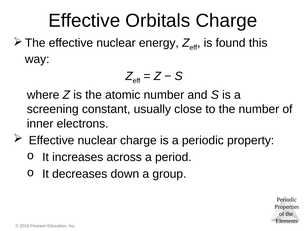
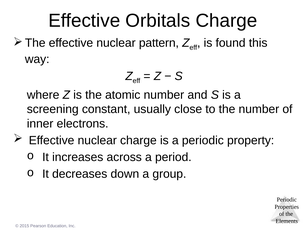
energy: energy -> pattern
